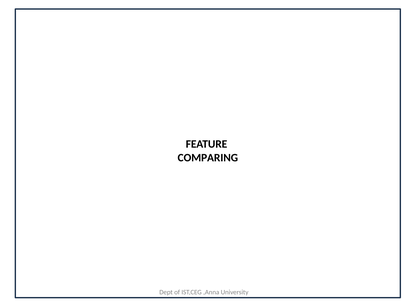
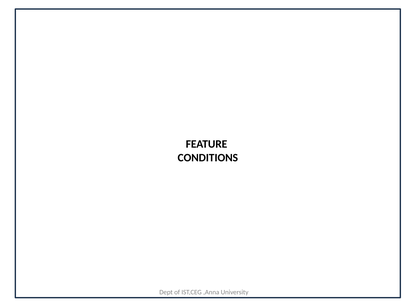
COMPARING: COMPARING -> CONDITIONS
